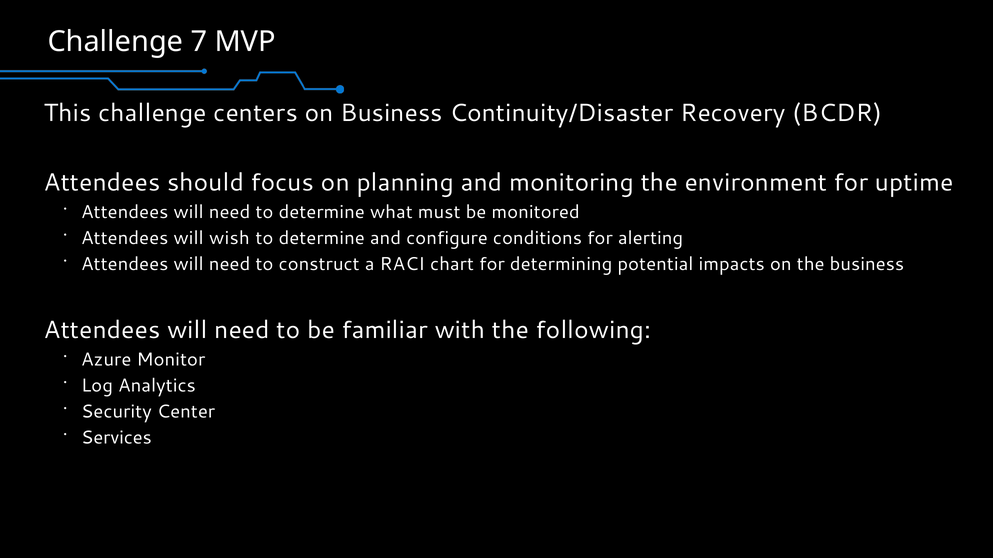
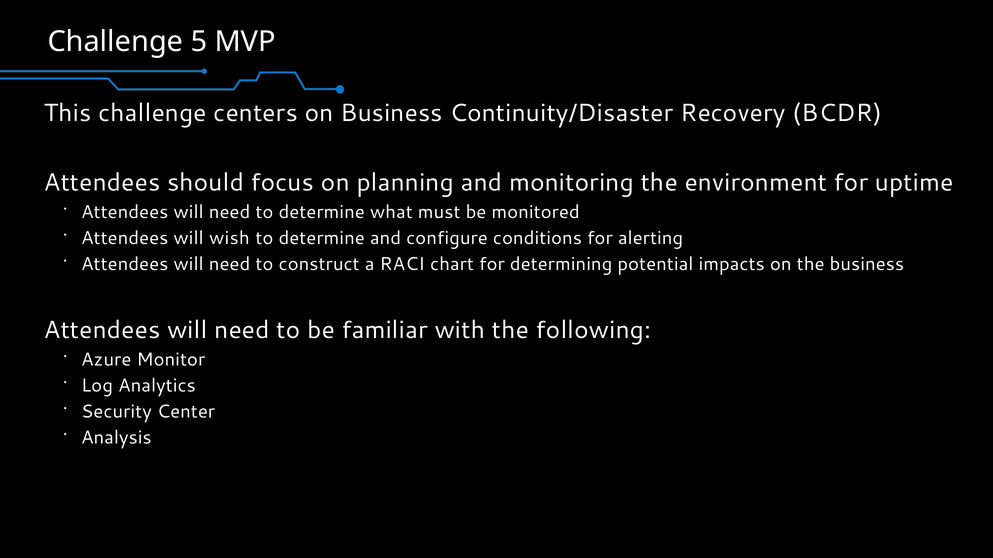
7: 7 -> 5
Services: Services -> Analysis
